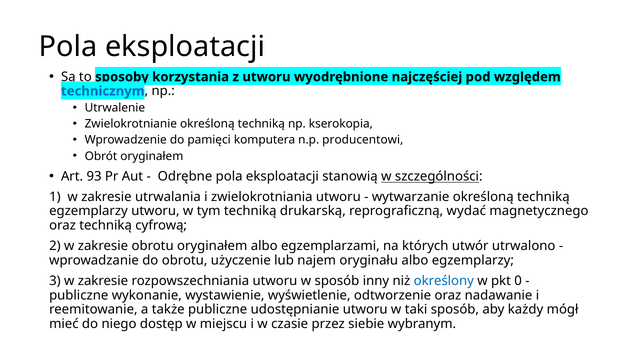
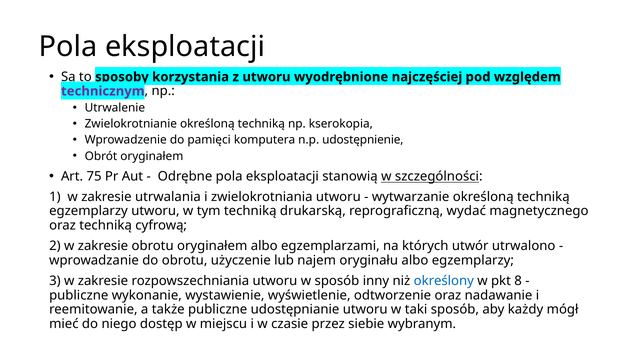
technicznym colour: blue -> purple
producentowi: producentowi -> udostępnienie
93: 93 -> 75
0: 0 -> 8
